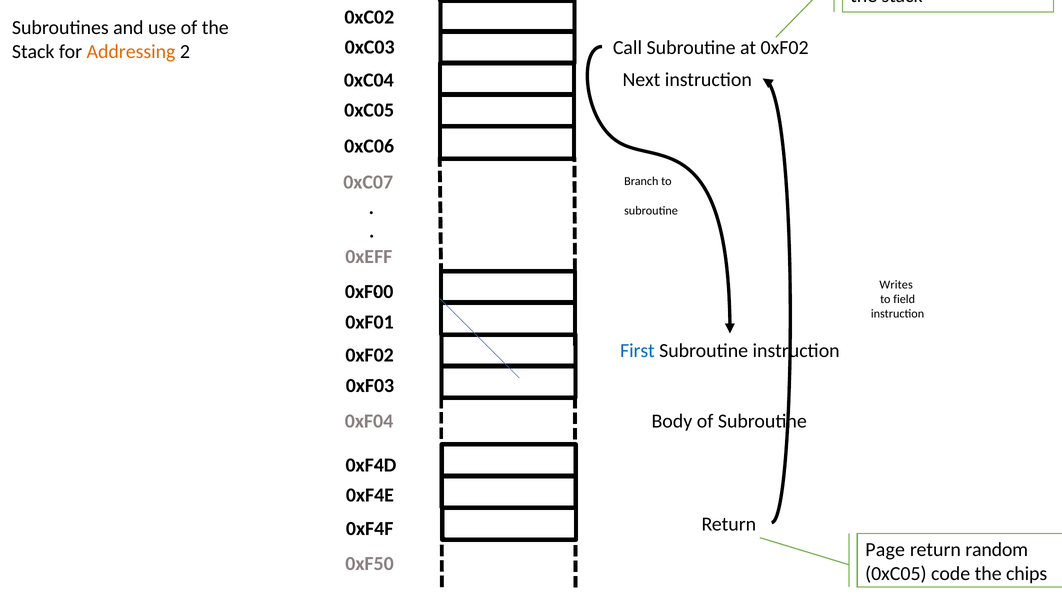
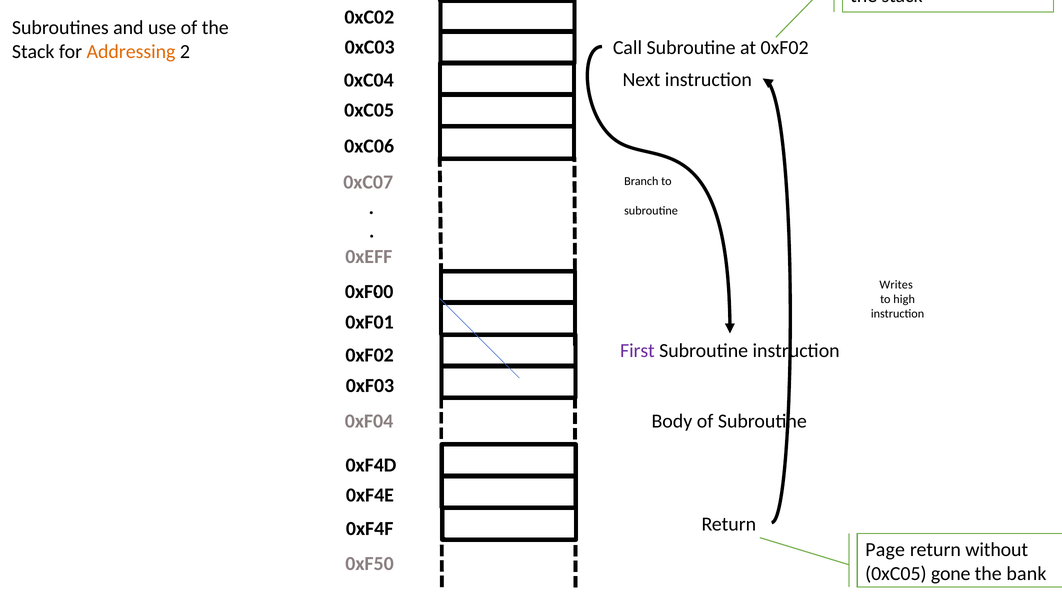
field: field -> high
First colour: blue -> purple
random: random -> without
code: code -> gone
chips: chips -> bank
